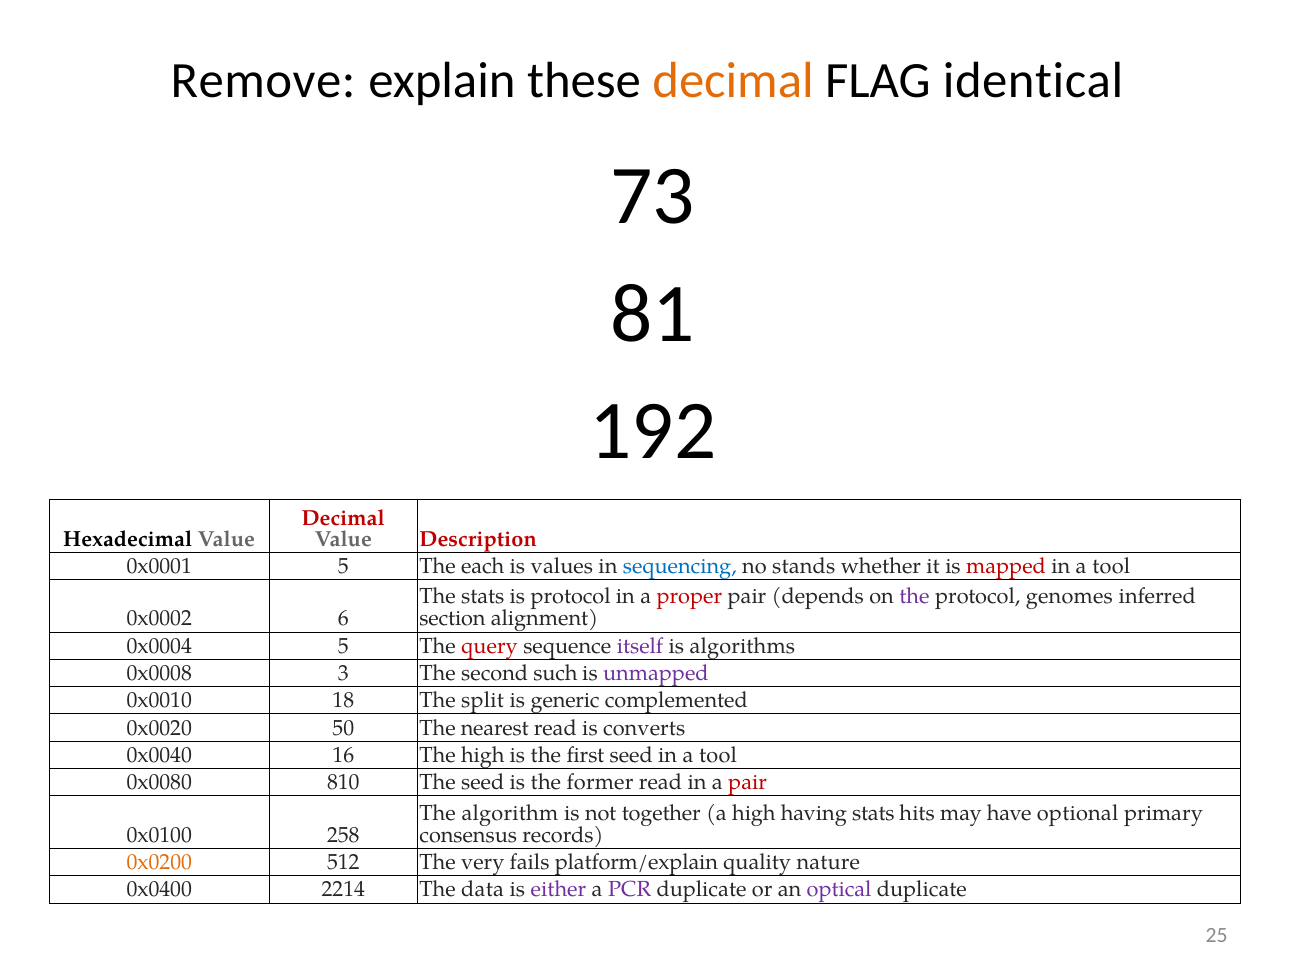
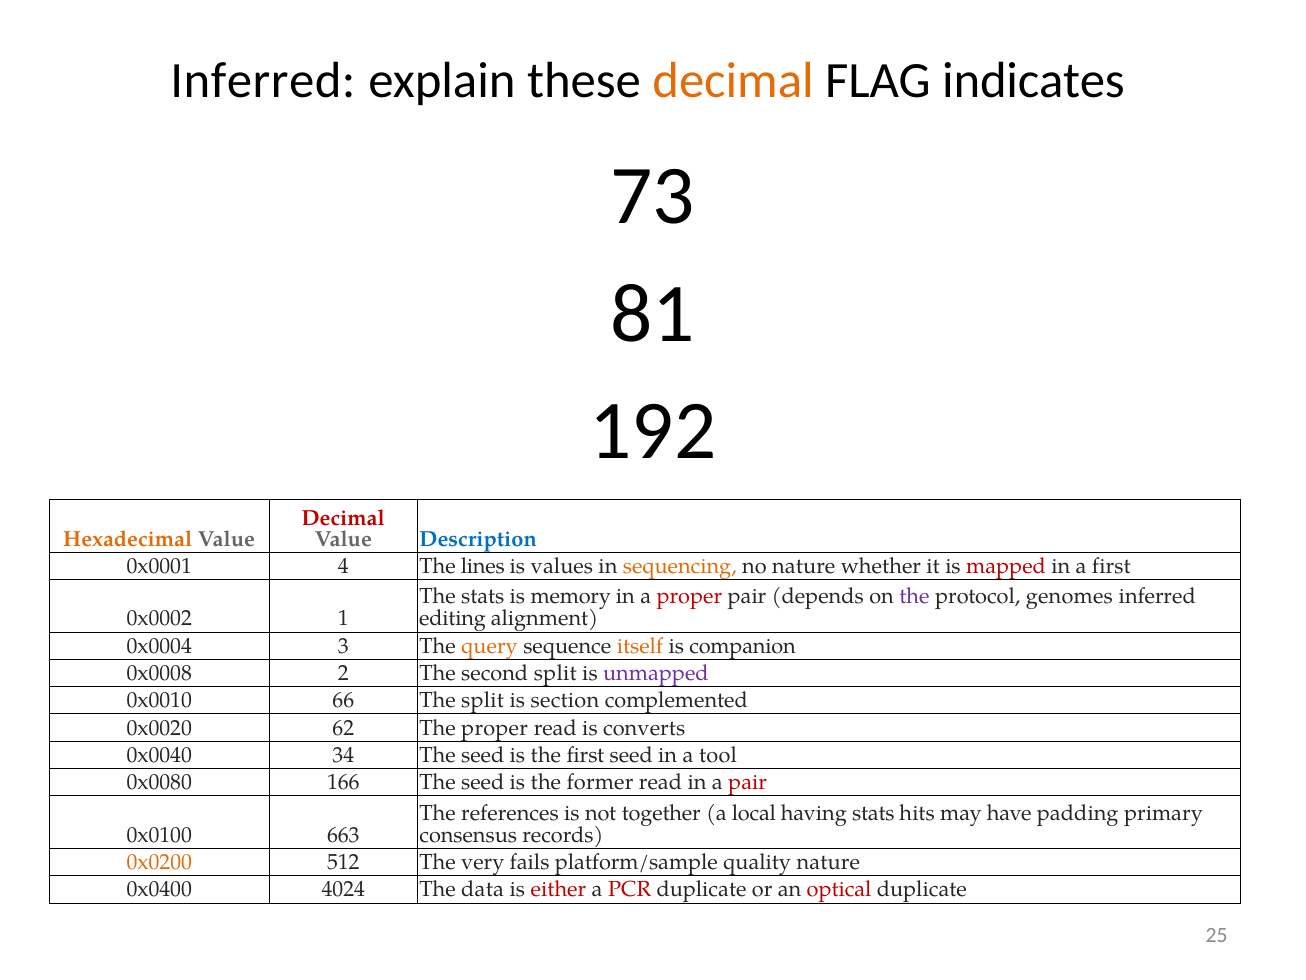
Remove at (263, 81): Remove -> Inferred
identical: identical -> indicates
Hexadecimal colour: black -> orange
Description colour: red -> blue
0x0001 5: 5 -> 4
each: each -> lines
sequencing colour: blue -> orange
no stands: stands -> nature
tool at (1111, 566): tool -> first
is protocol: protocol -> memory
6: 6 -> 1
section: section -> editing
0x0004 5: 5 -> 3
query colour: red -> orange
itself colour: purple -> orange
algorithms: algorithms -> companion
3: 3 -> 2
second such: such -> split
18: 18 -> 66
generic: generic -> section
50: 50 -> 62
The nearest: nearest -> proper
16: 16 -> 34
high at (483, 755): high -> seed
810: 810 -> 166
algorithm: algorithm -> references
a high: high -> local
optional: optional -> padding
258: 258 -> 663
platform/explain: platform/explain -> platform/sample
2214: 2214 -> 4024
either colour: purple -> red
PCR colour: purple -> red
optical colour: purple -> red
